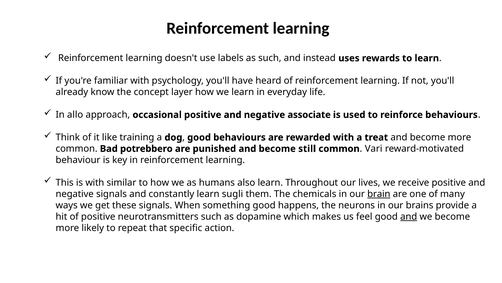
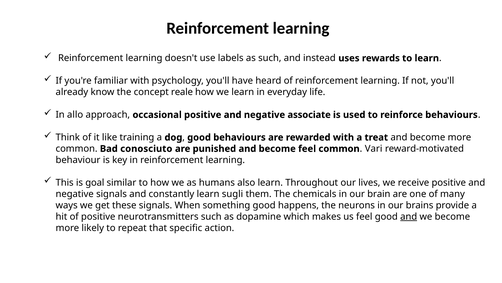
layer: layer -> reale
potrebbero: potrebbero -> conosciuto
become still: still -> feel
is with: with -> goal
brain underline: present -> none
